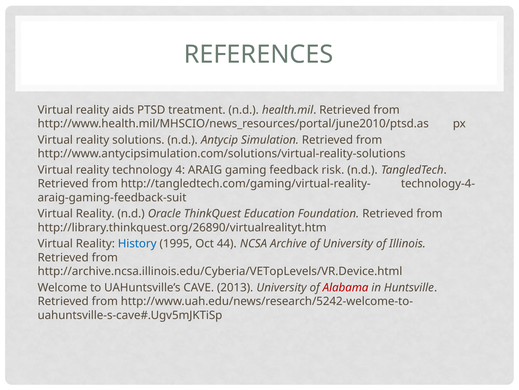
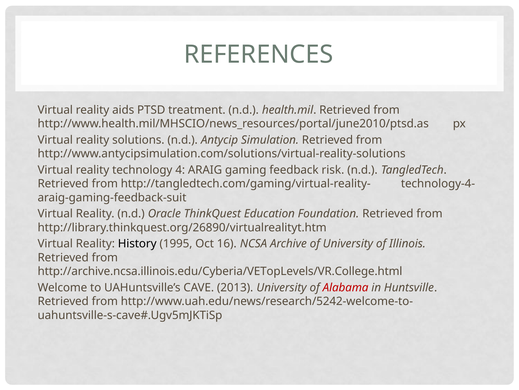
History colour: blue -> black
44: 44 -> 16
http://archive.ncsa.illinois.edu/Cyberia/VETopLevels/VR.Device.html: http://archive.ncsa.illinois.edu/Cyberia/VETopLevels/VR.Device.html -> http://archive.ncsa.illinois.edu/Cyberia/VETopLevels/VR.College.html
